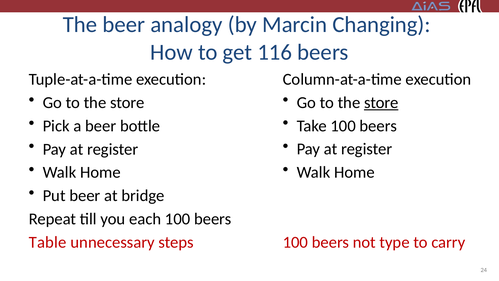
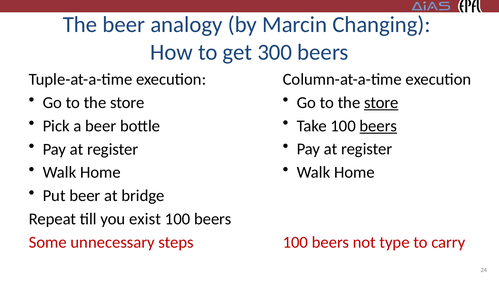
116: 116 -> 300
beers at (378, 126) underline: none -> present
each: each -> exist
Table: Table -> Some
